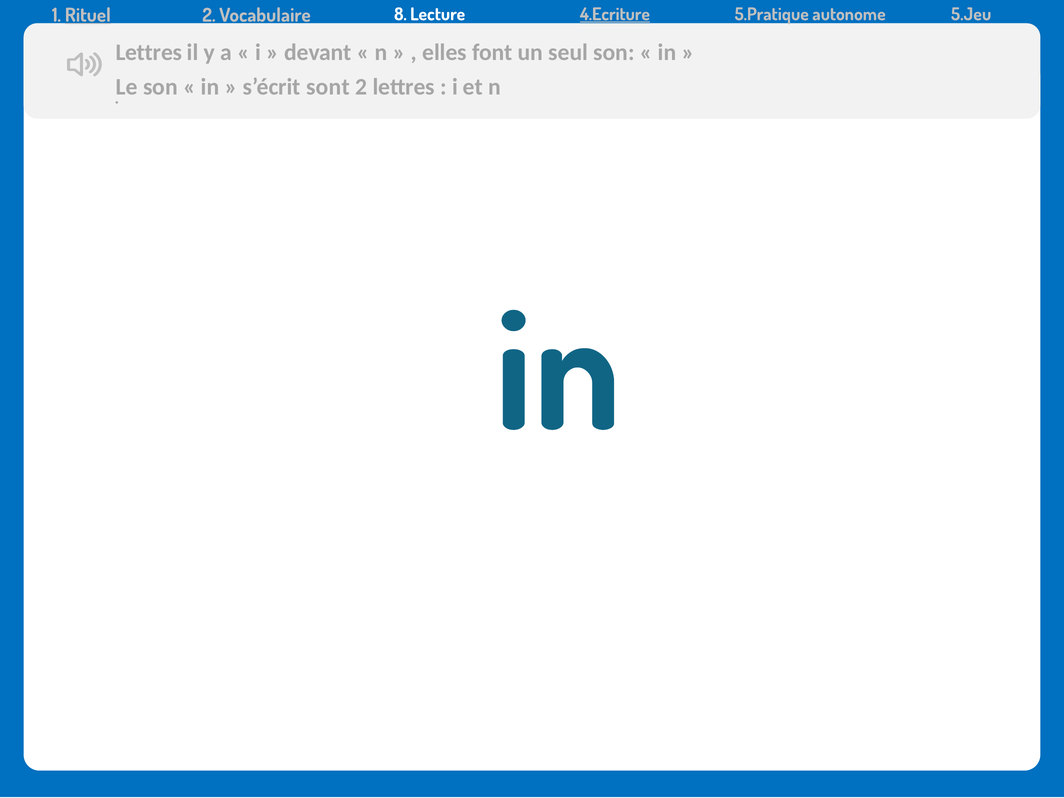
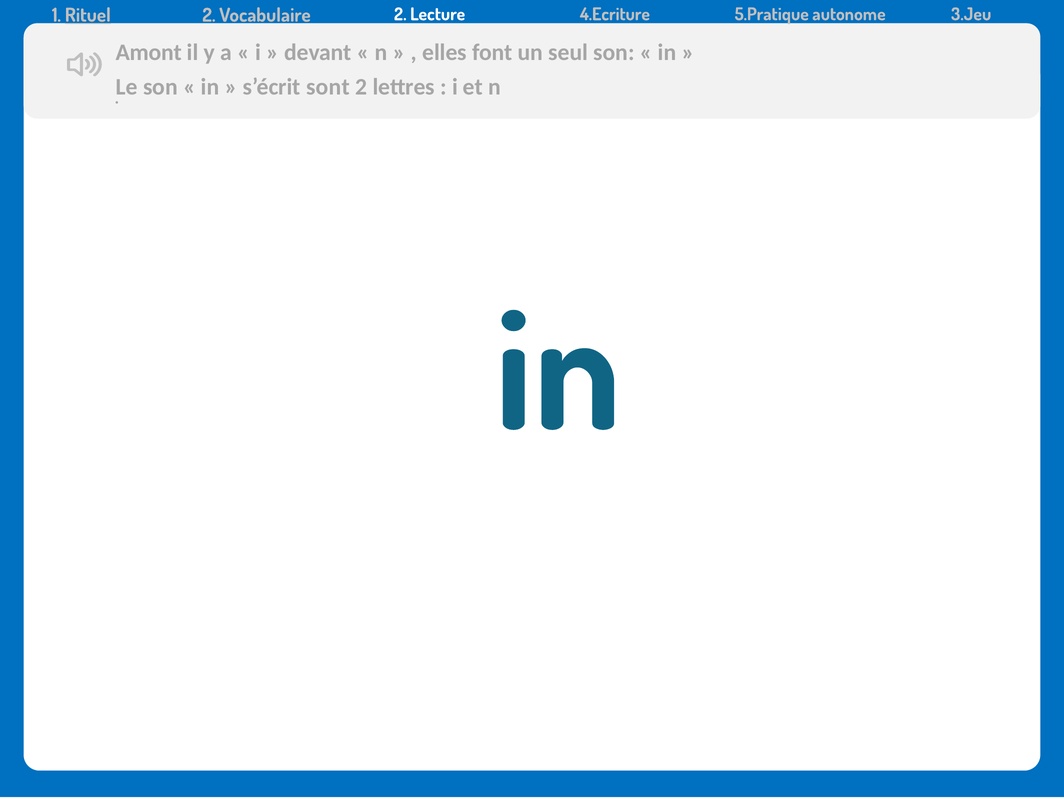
Vocabulaire 8: 8 -> 2
4.Ecriture underline: present -> none
5.Jeu: 5.Jeu -> 3.Jeu
Lettres at (149, 53): Lettres -> Amont
